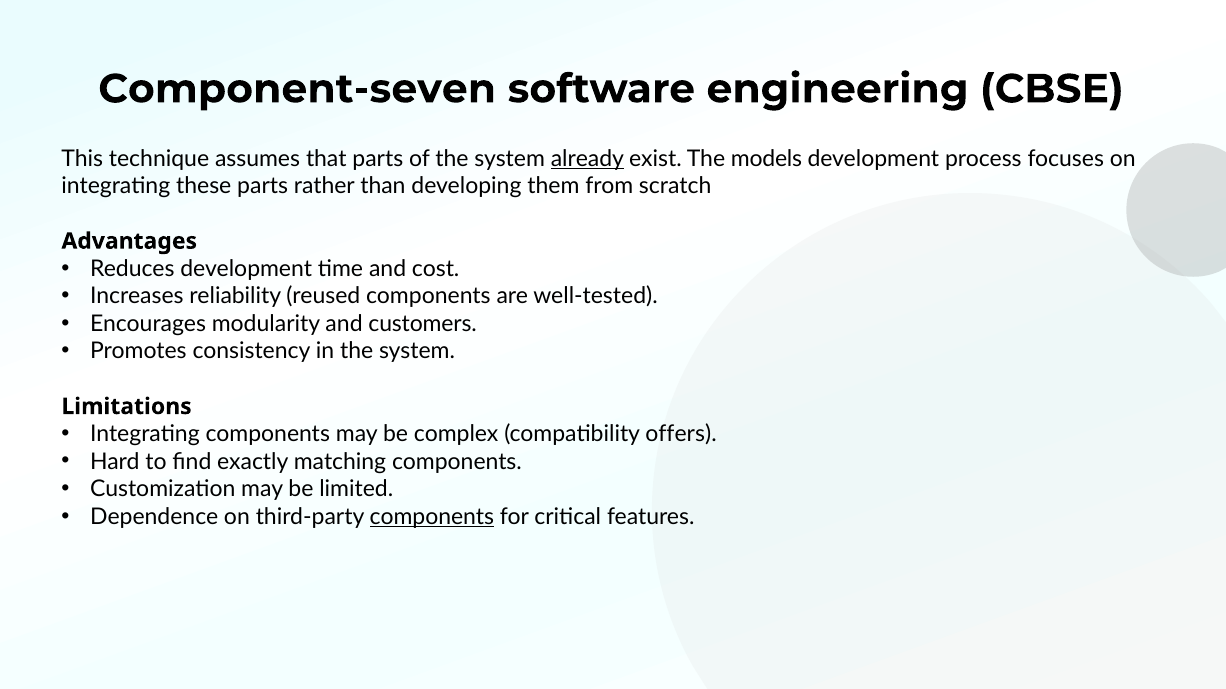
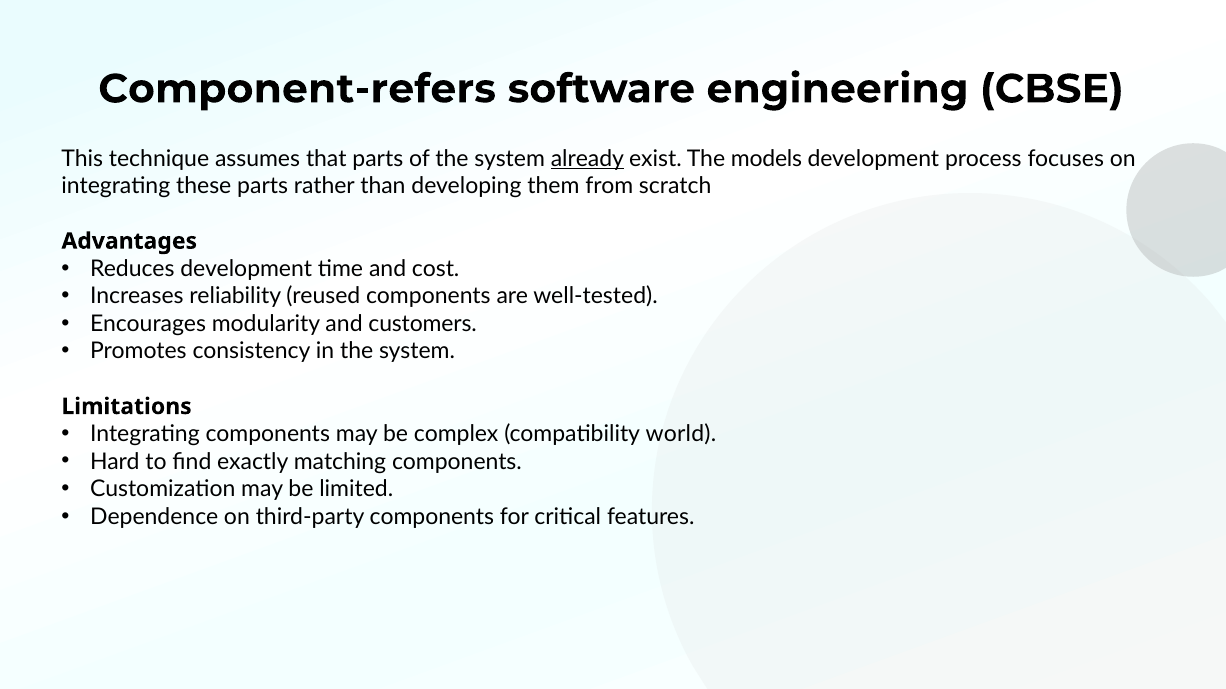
Component-seven: Component-seven -> Component-refers
offers: offers -> world
components at (432, 517) underline: present -> none
